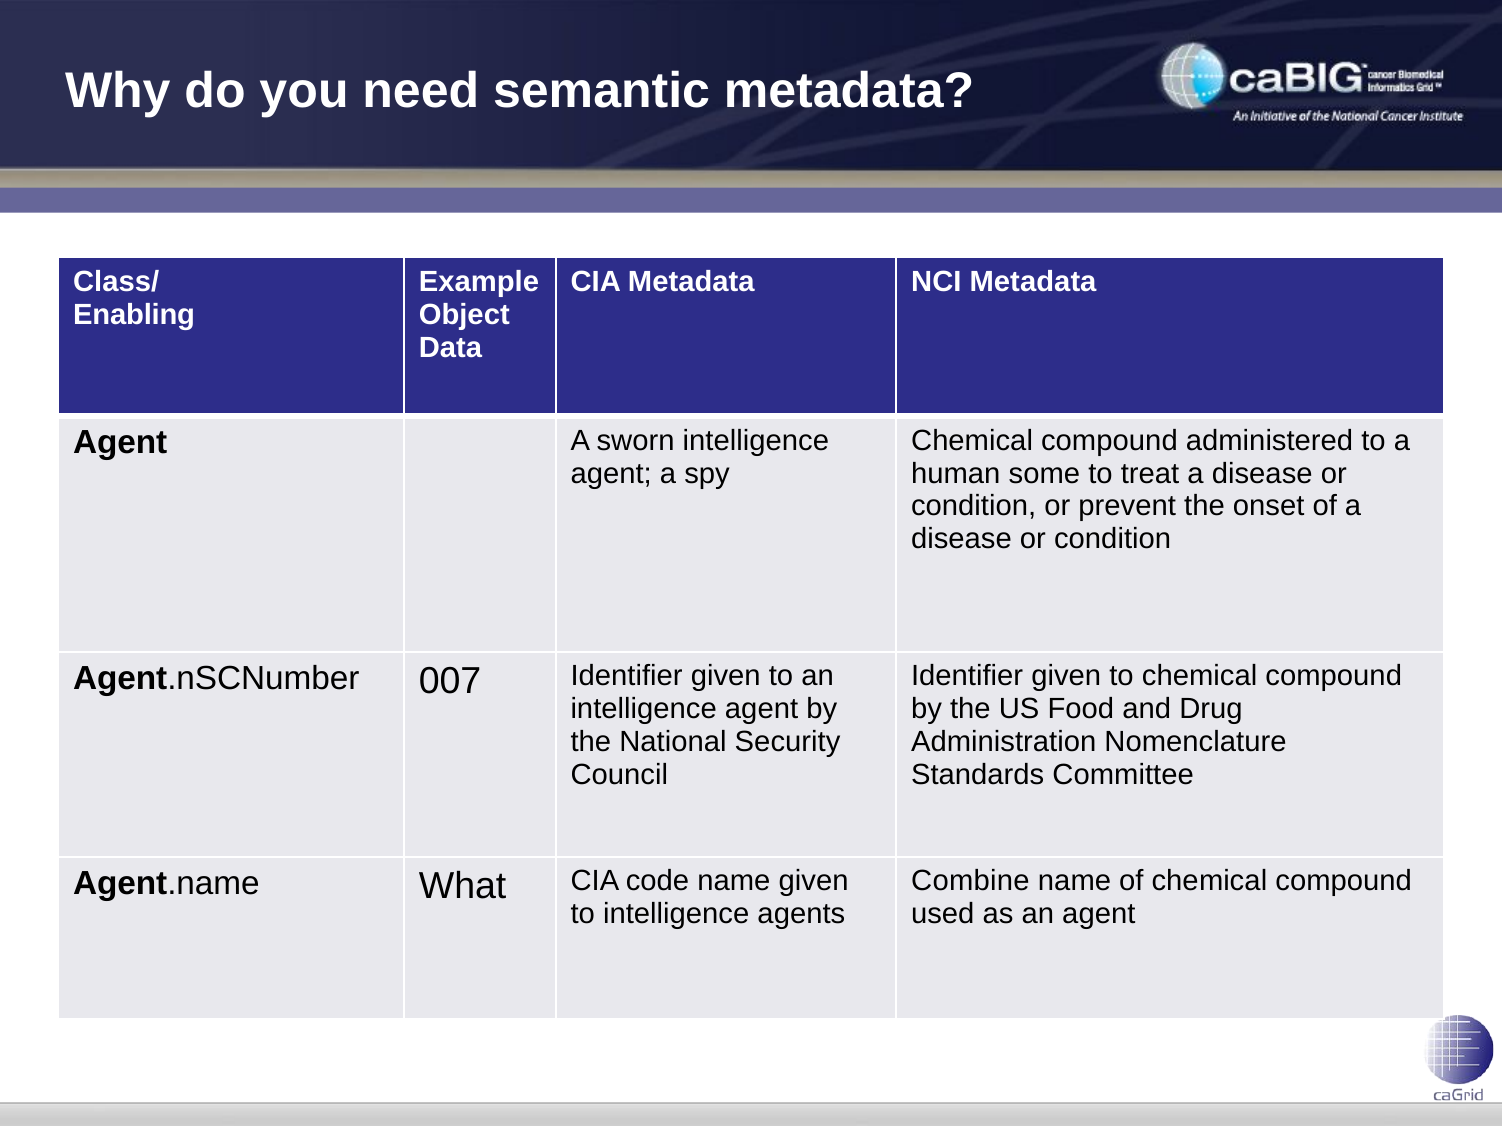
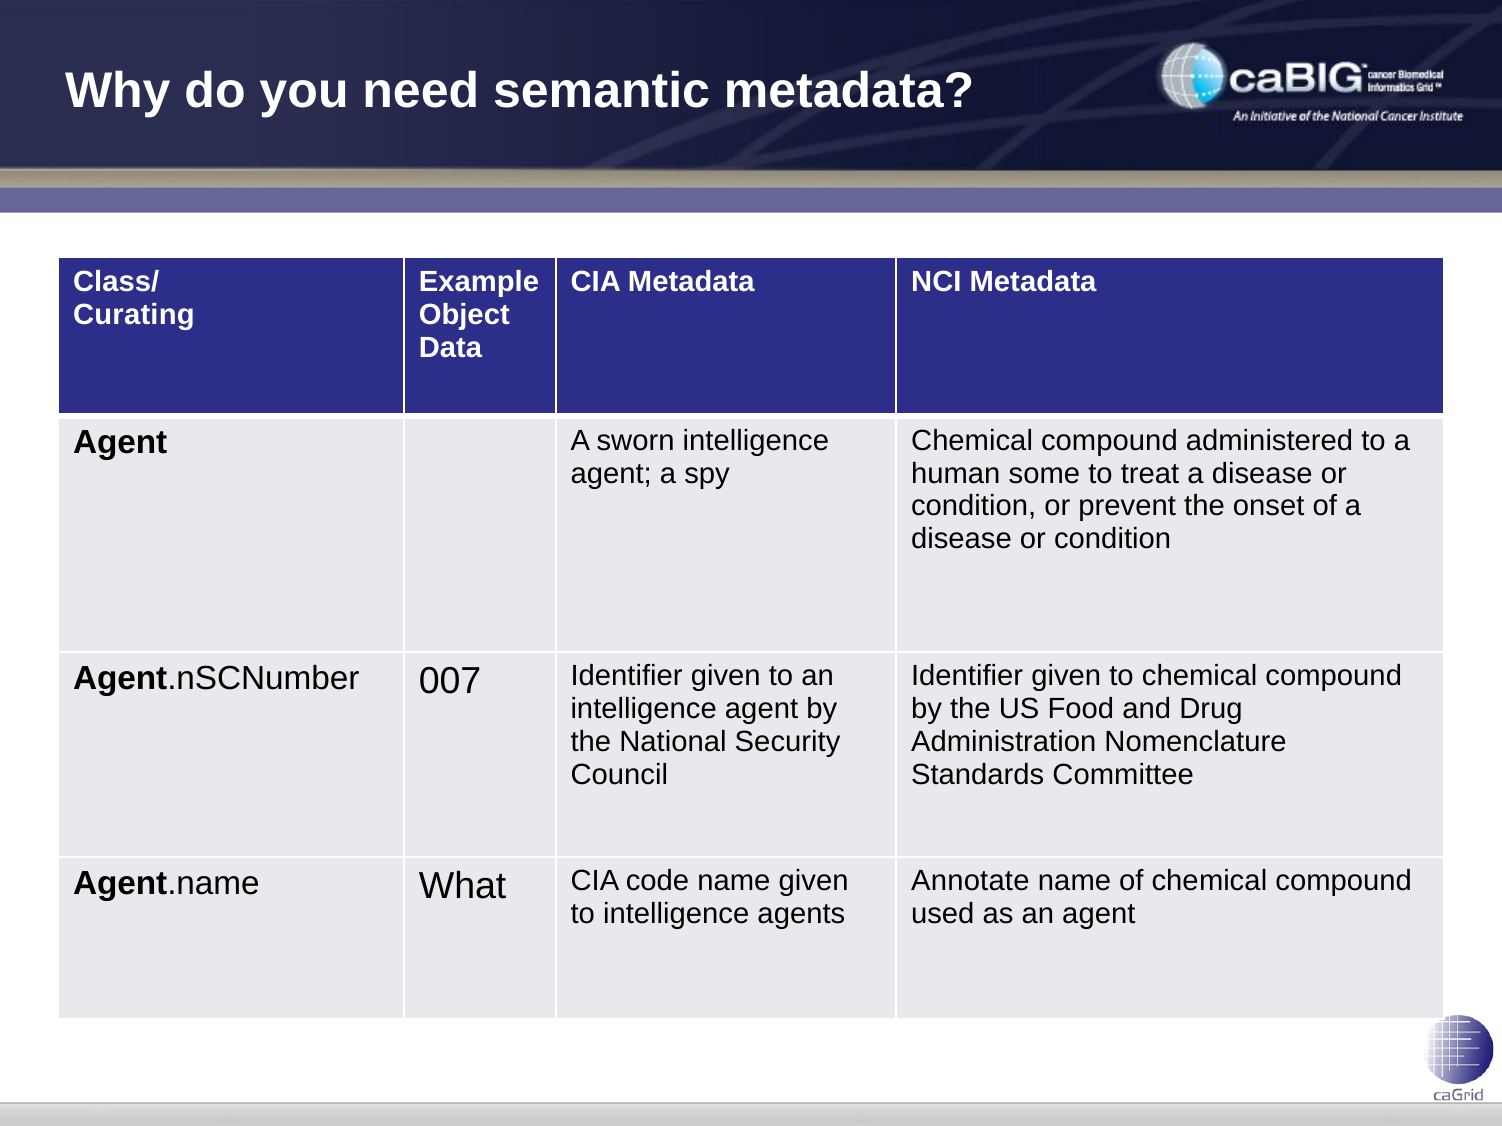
Enabling: Enabling -> Curating
Combine: Combine -> Annotate
